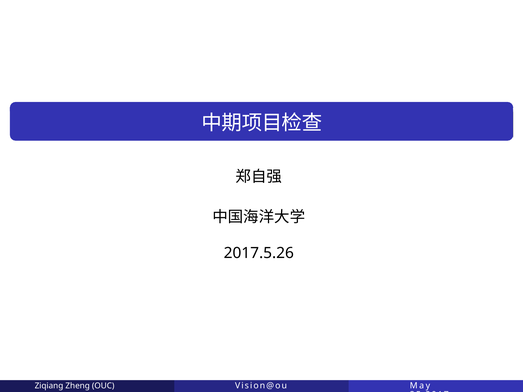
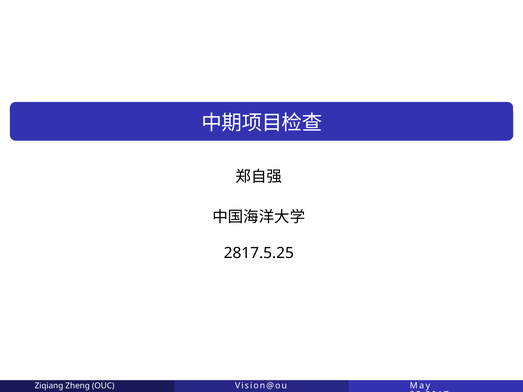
2017.5.26: 2017.5.26 -> 2817.5.25
